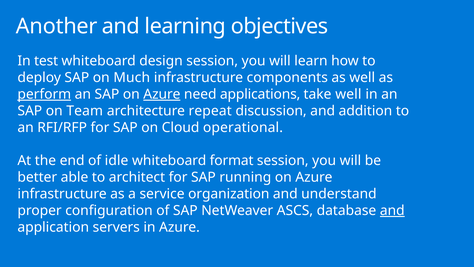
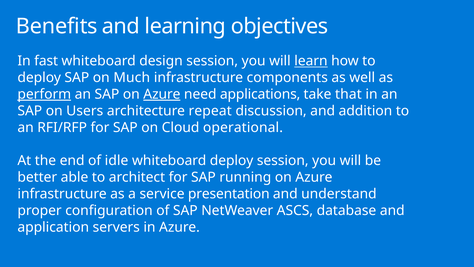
Another: Another -> Benefits
test: test -> fast
learn underline: none -> present
take well: well -> that
Team: Team -> Users
whiteboard format: format -> deploy
organization: organization -> presentation
and at (392, 210) underline: present -> none
